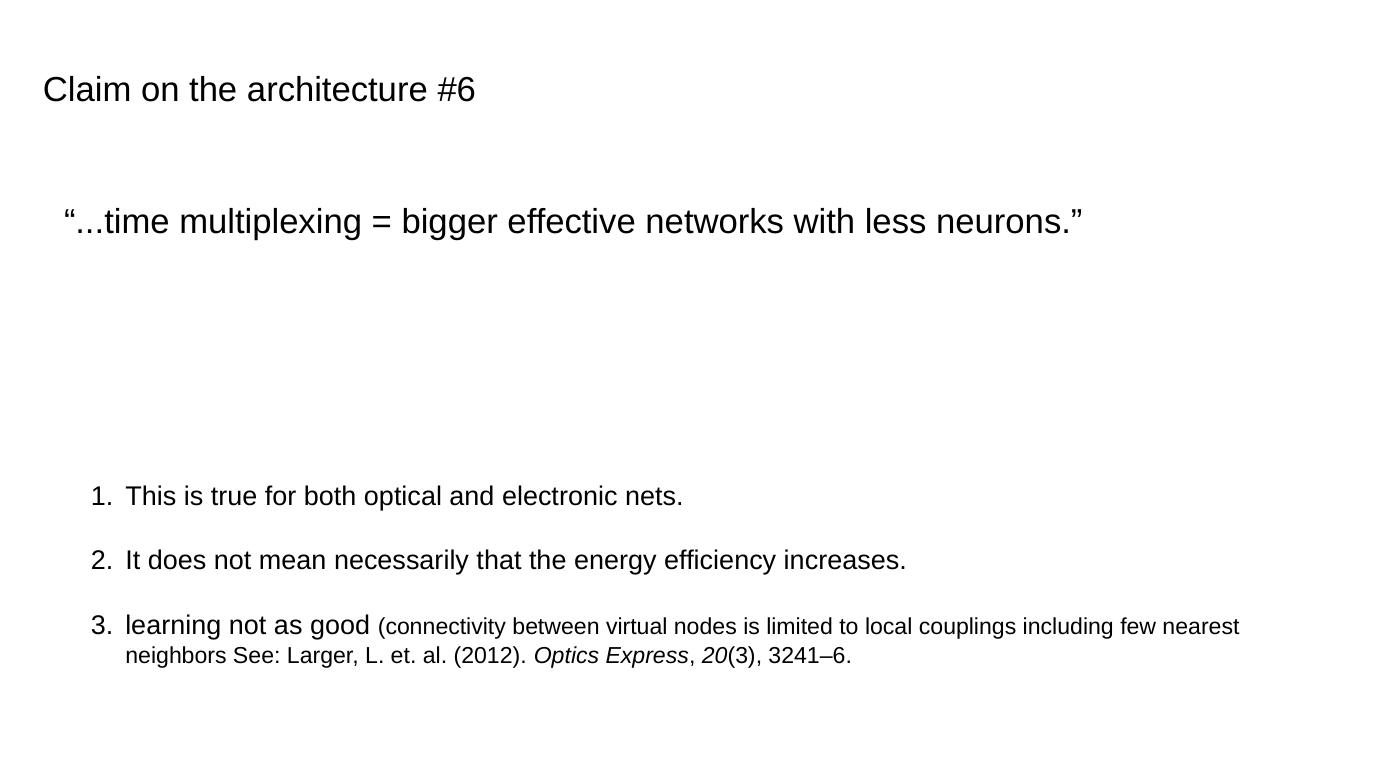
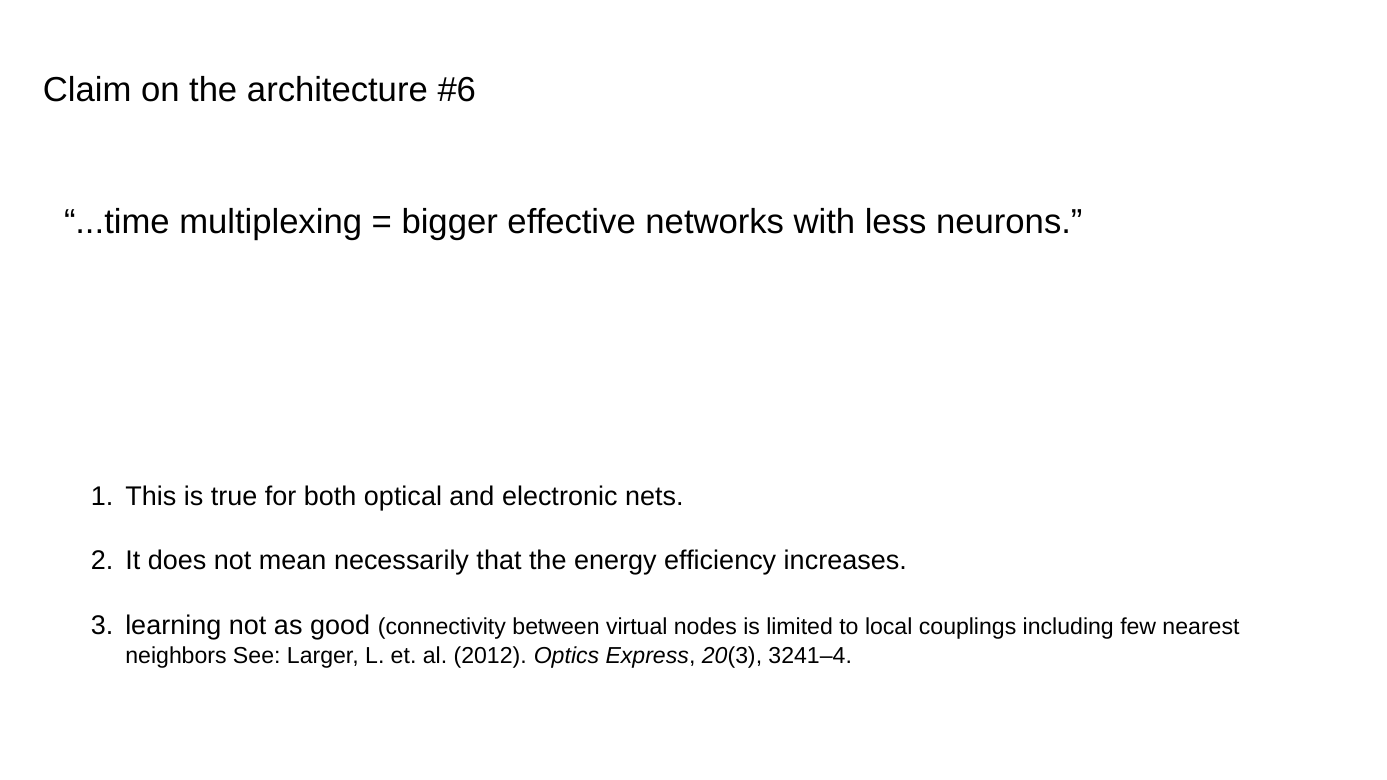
3241–6: 3241–6 -> 3241–4
